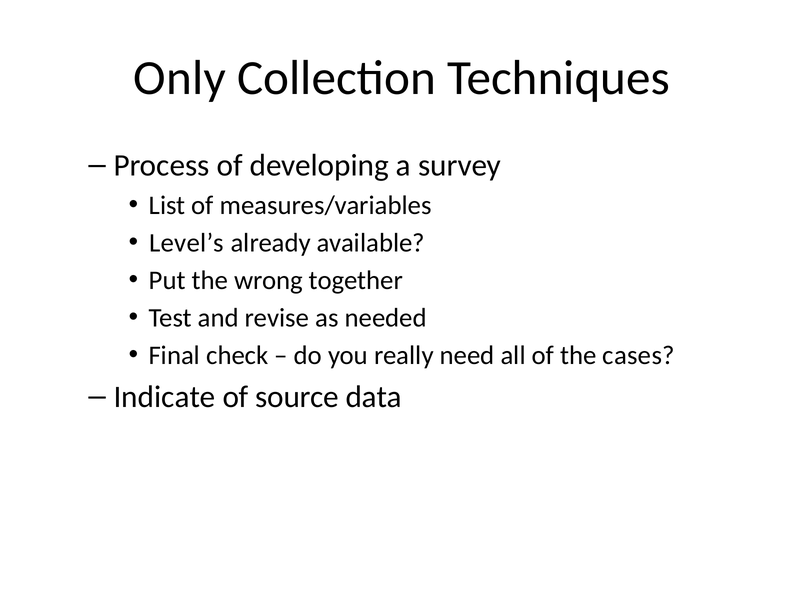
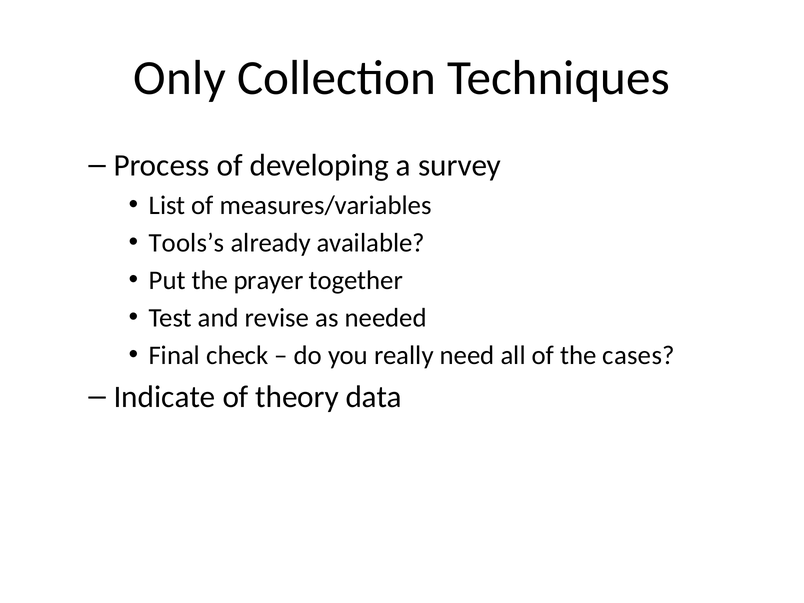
Level’s: Level’s -> Tools’s
wrong: wrong -> prayer
source: source -> theory
